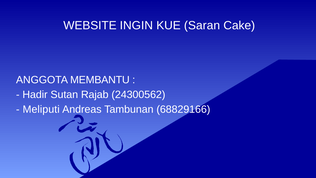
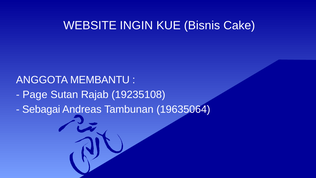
Saran: Saran -> Bisnis
Hadir: Hadir -> Page
24300562: 24300562 -> 19235108
Meliputi: Meliputi -> Sebagai
68829166: 68829166 -> 19635064
